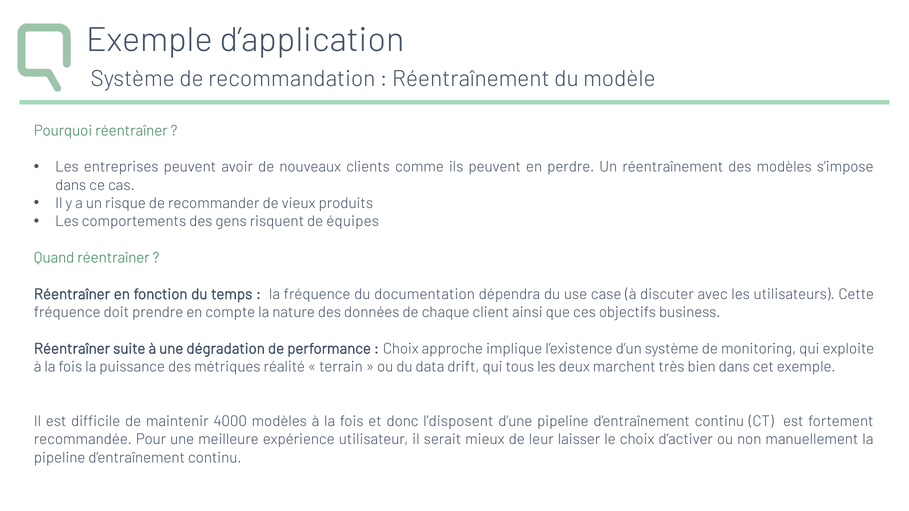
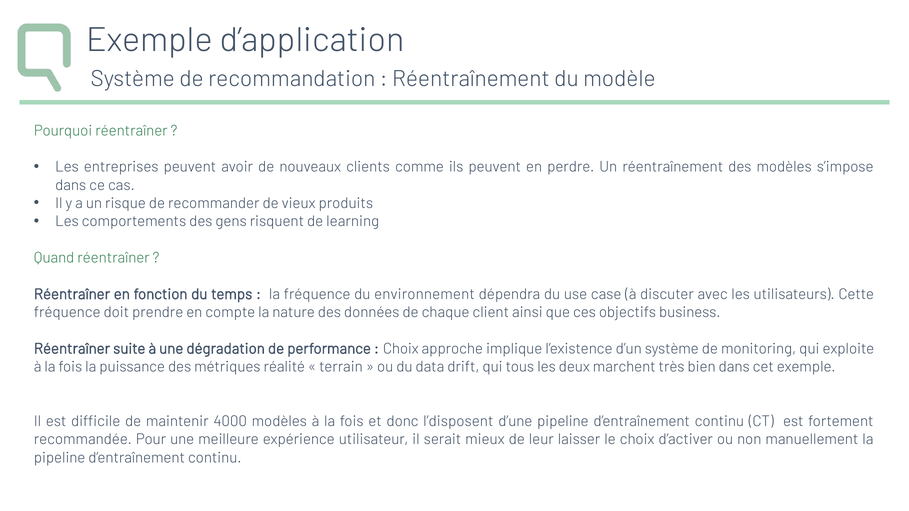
équipes: équipes -> learning
documentation: documentation -> environnement
